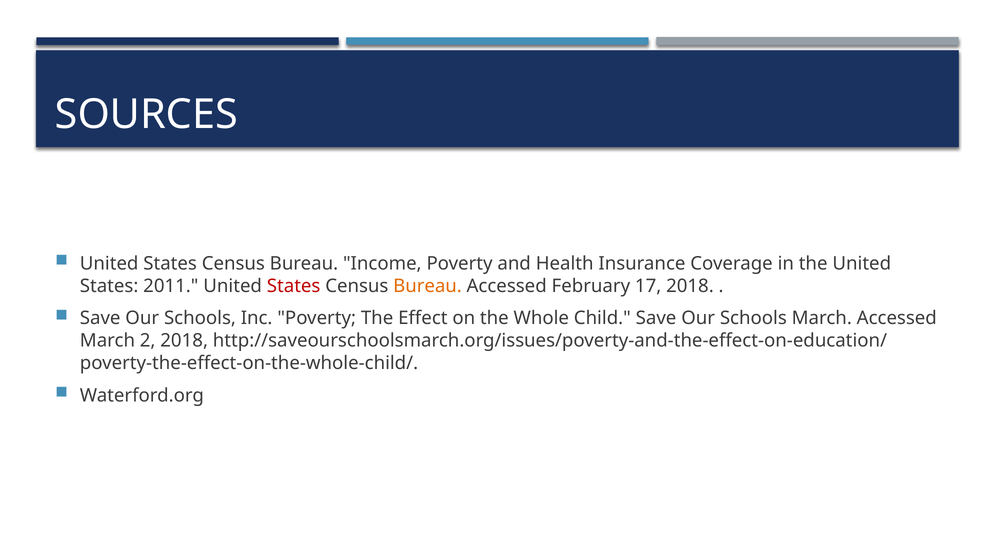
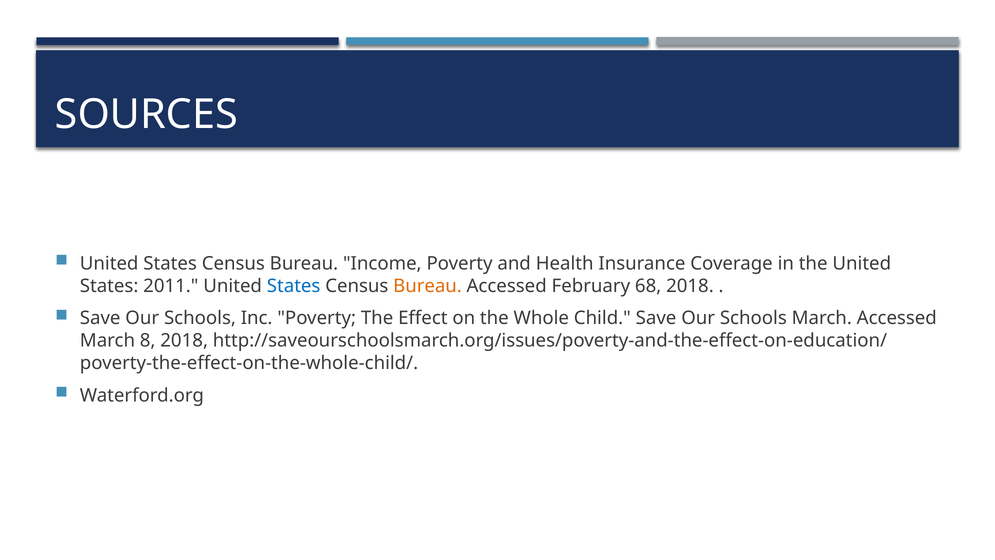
States at (294, 286) colour: red -> blue
17: 17 -> 68
2: 2 -> 8
